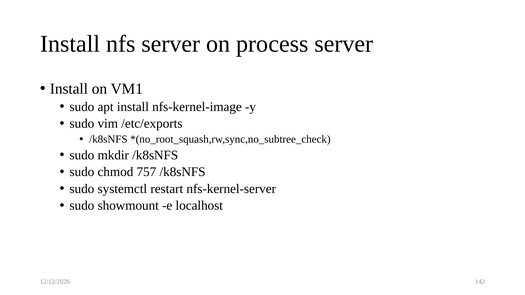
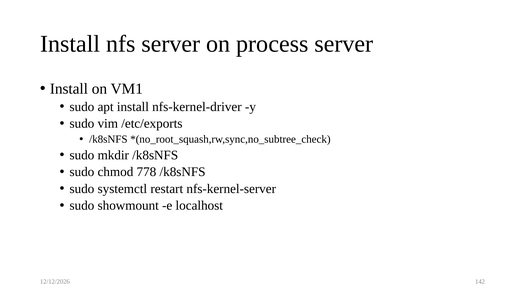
nfs-kernel-image: nfs-kernel-image -> nfs-kernel-driver
757: 757 -> 778
